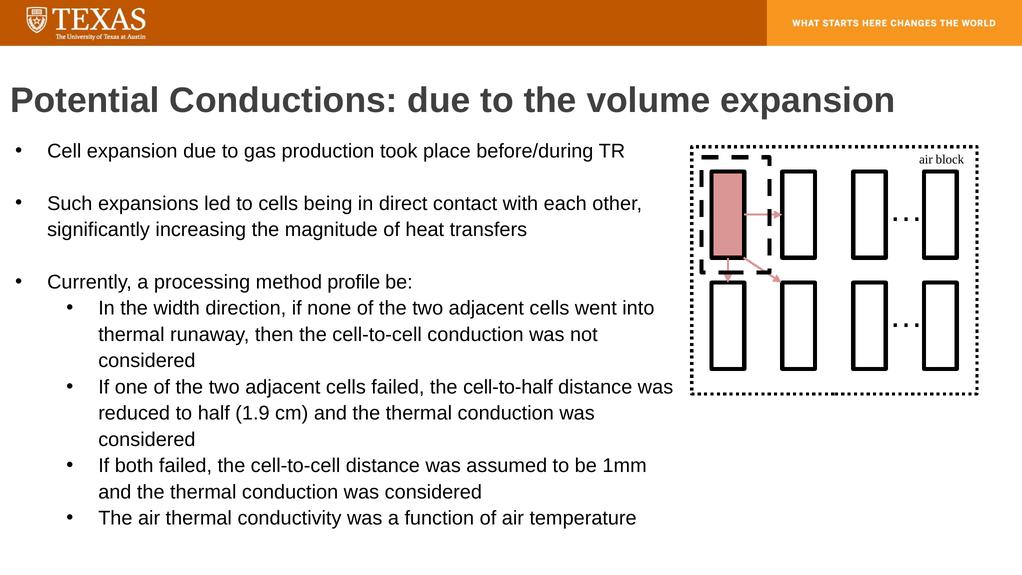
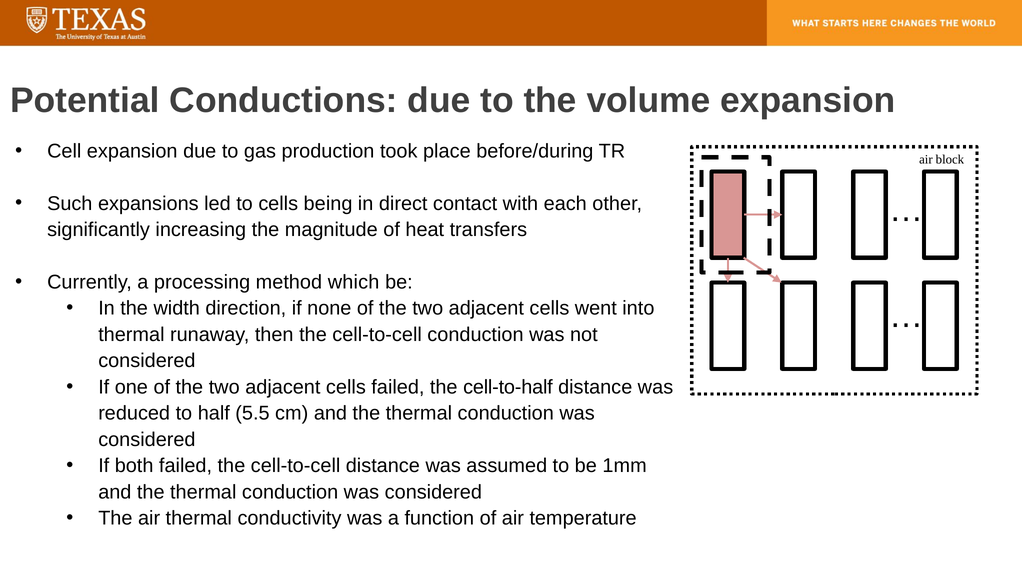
profile: profile -> which
1.9: 1.9 -> 5.5
